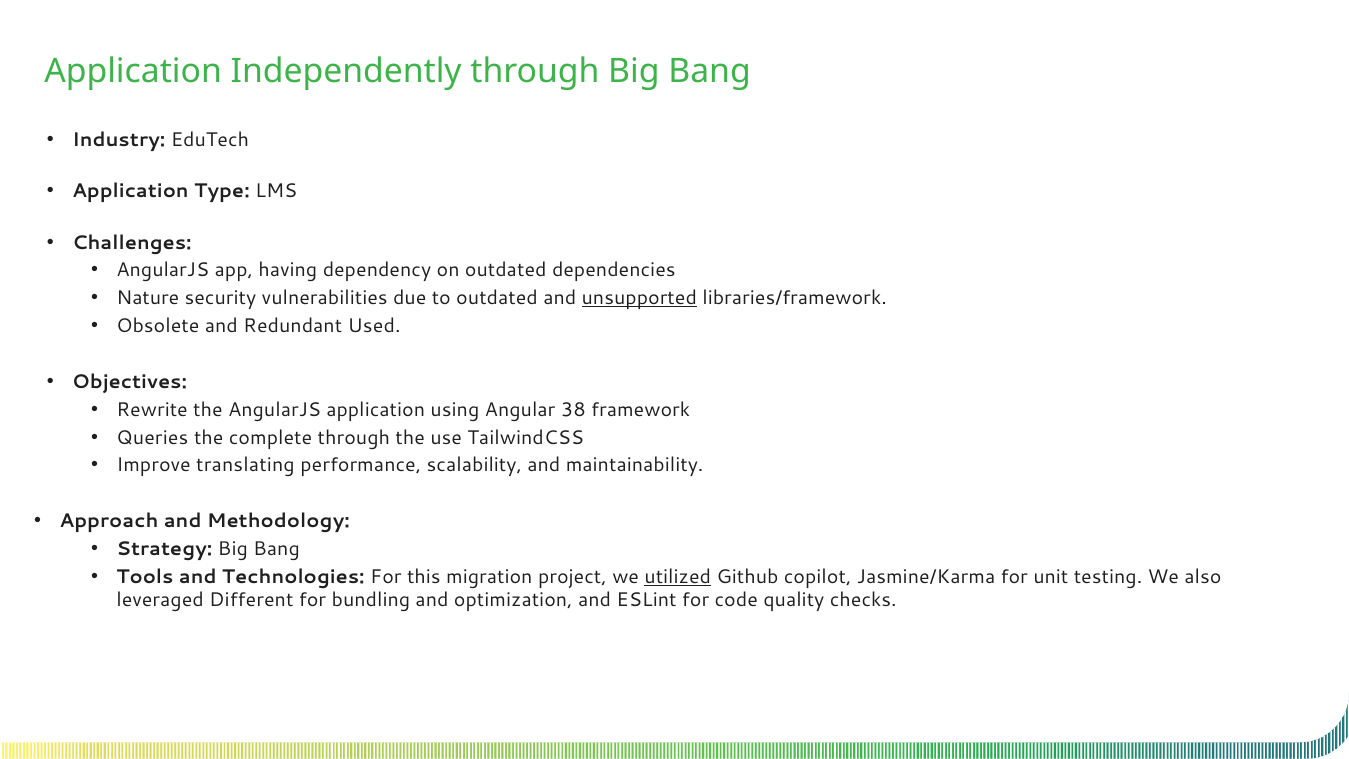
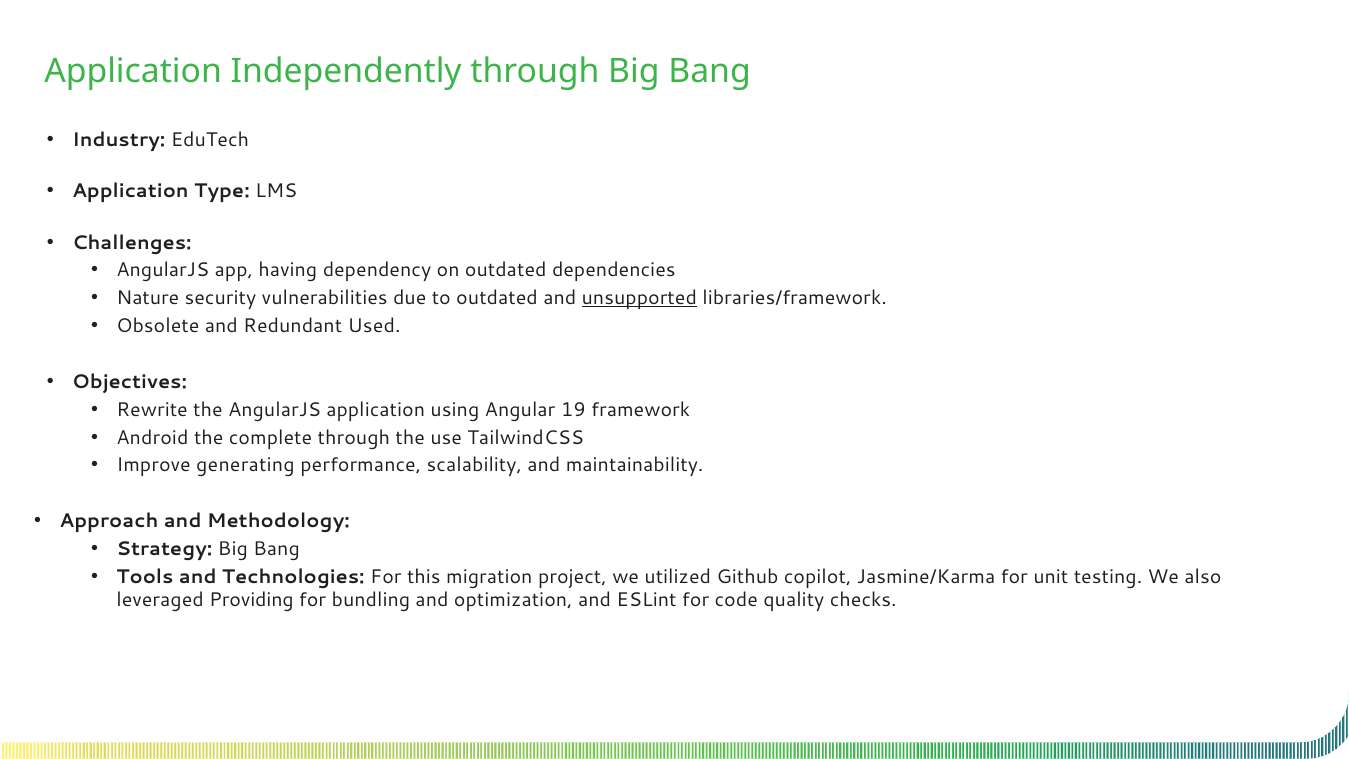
38: 38 -> 19
Queries: Queries -> Android
translating: translating -> generating
utilized underline: present -> none
Different: Different -> Providing
